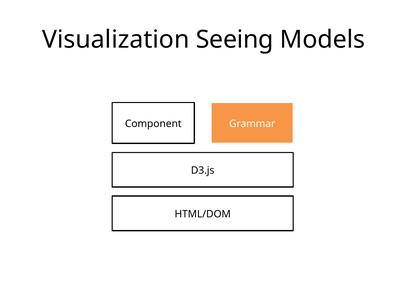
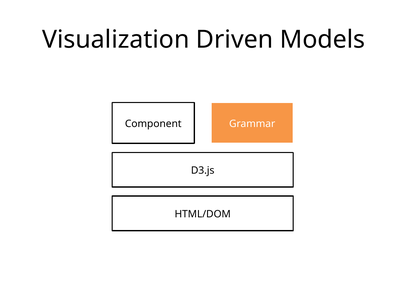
Seeing: Seeing -> Driven
